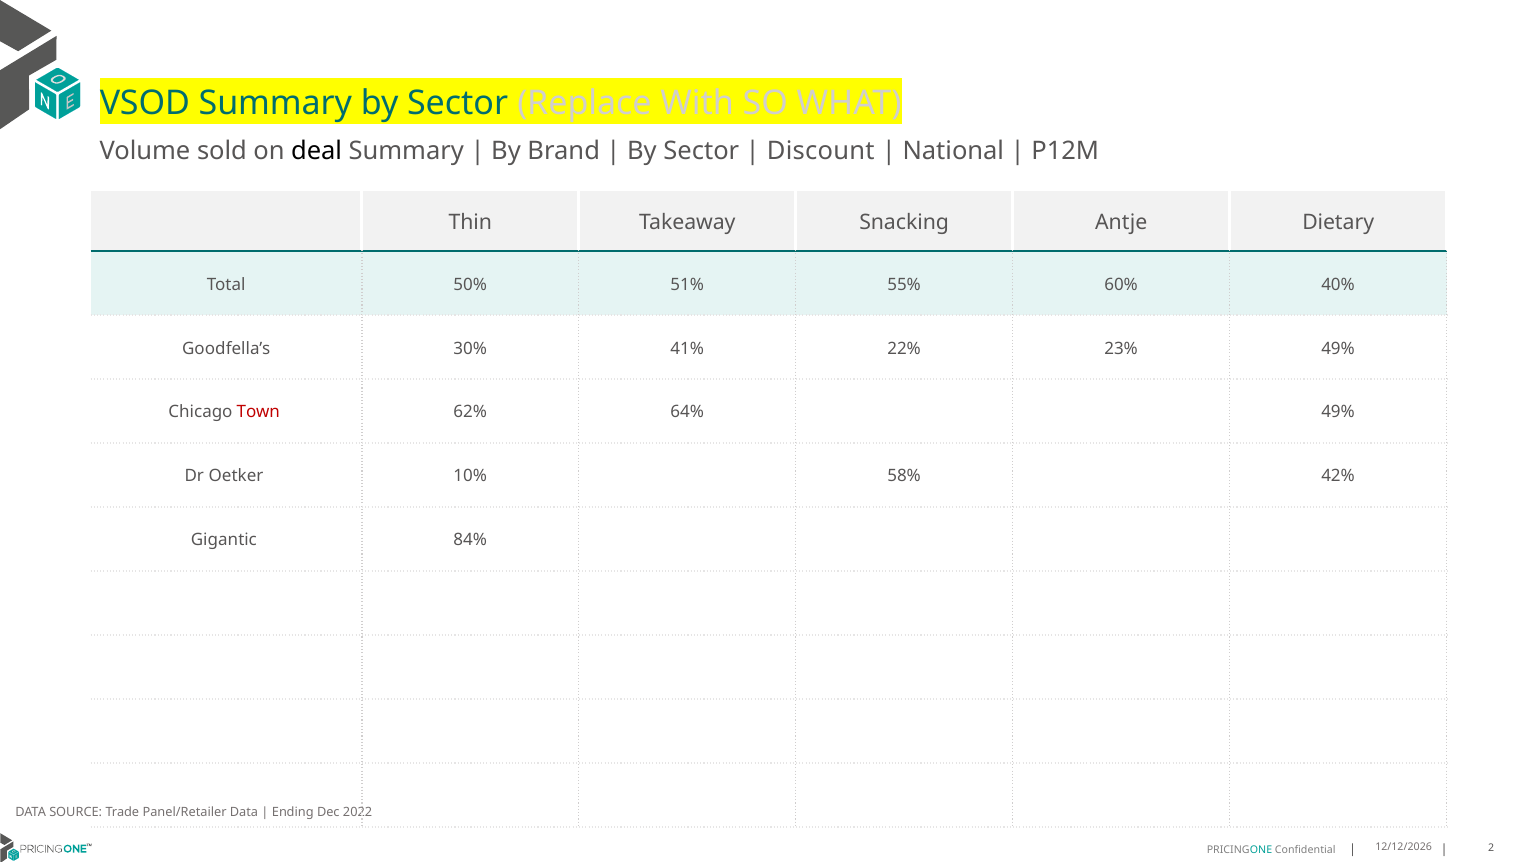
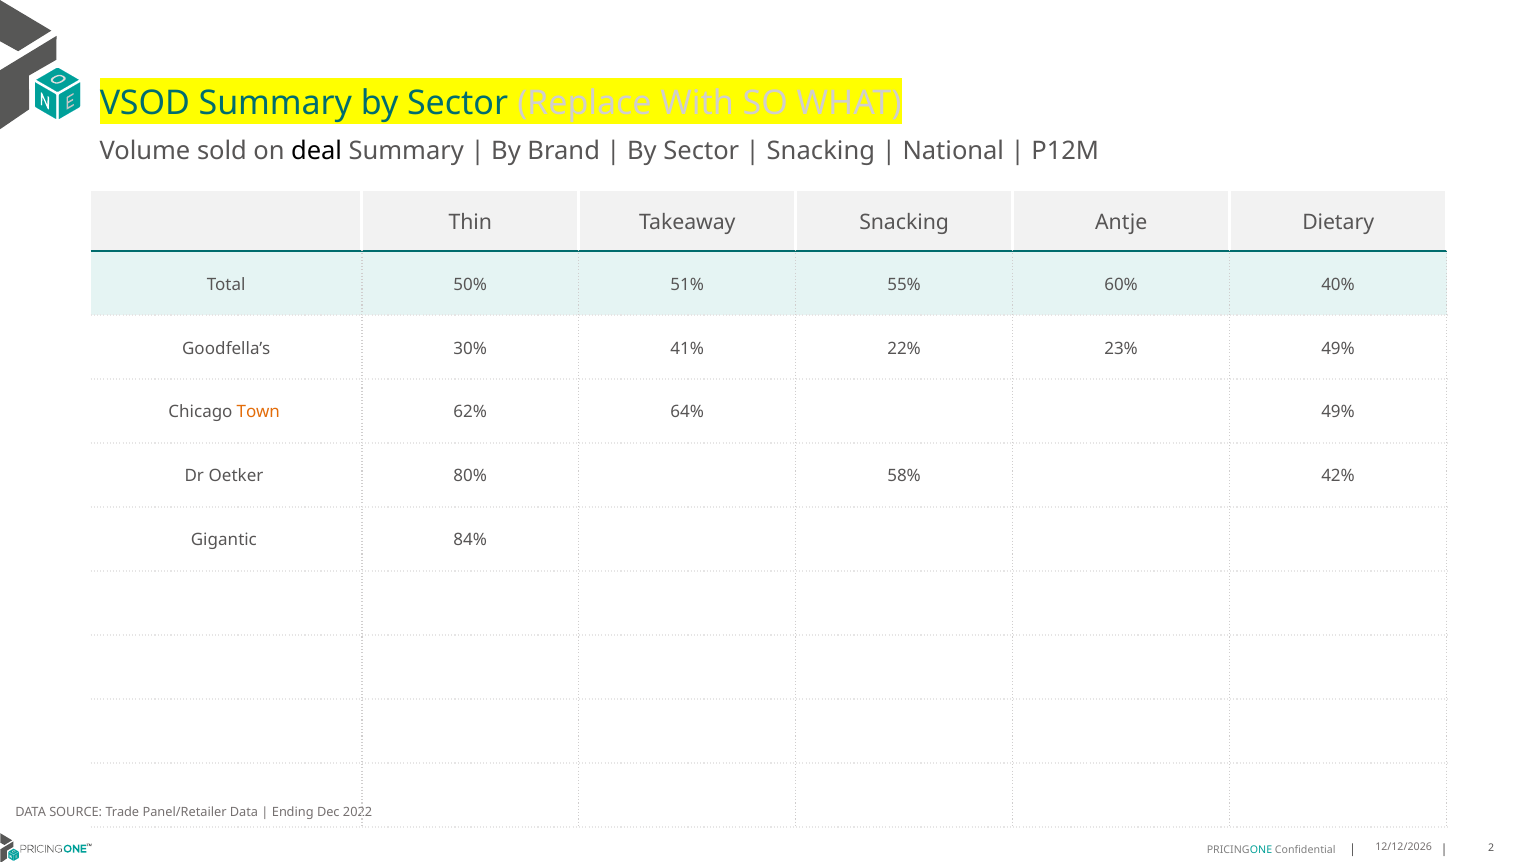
Discount at (821, 151): Discount -> Snacking
Town colour: red -> orange
10%: 10% -> 80%
